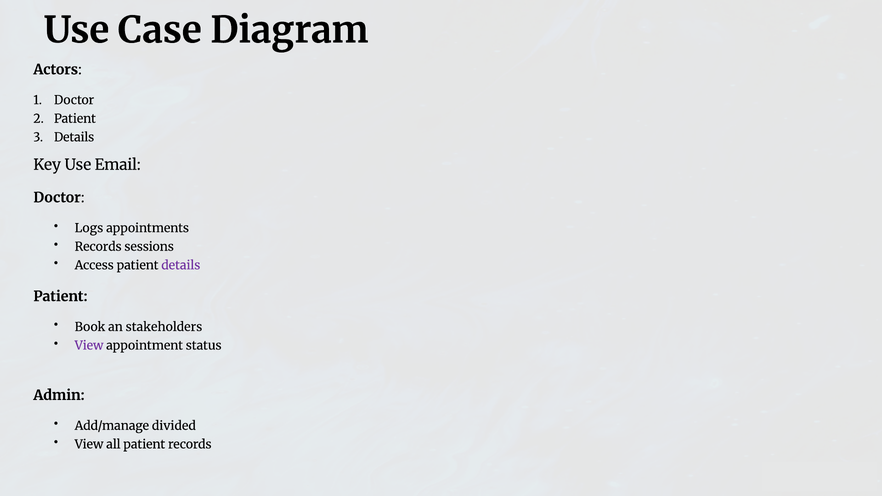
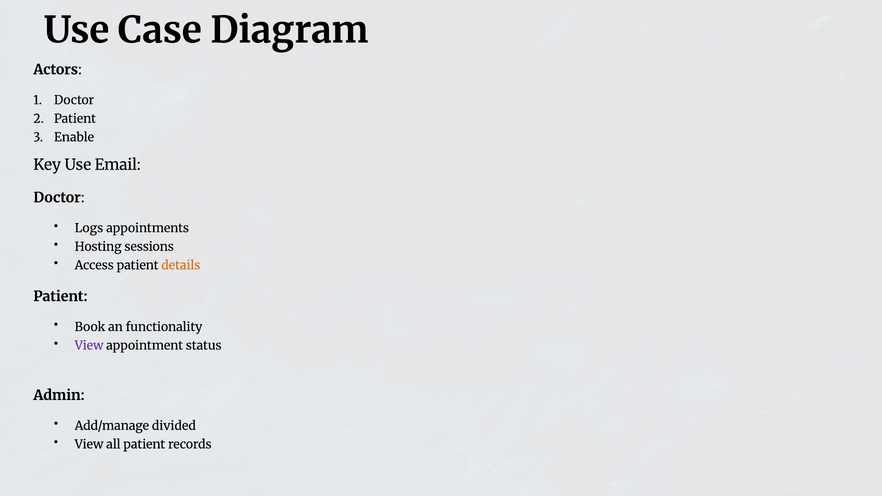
Details at (74, 137): Details -> Enable
Records at (98, 247): Records -> Hosting
details at (181, 265) colour: purple -> orange
stakeholders: stakeholders -> functionality
